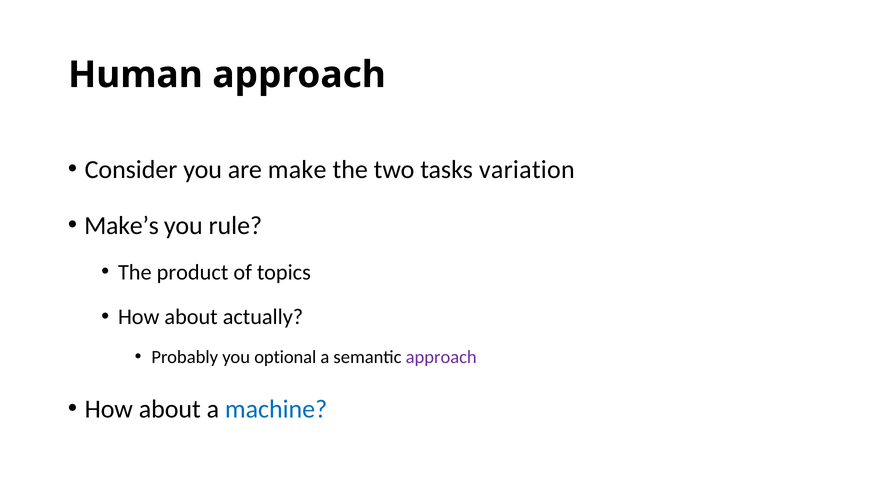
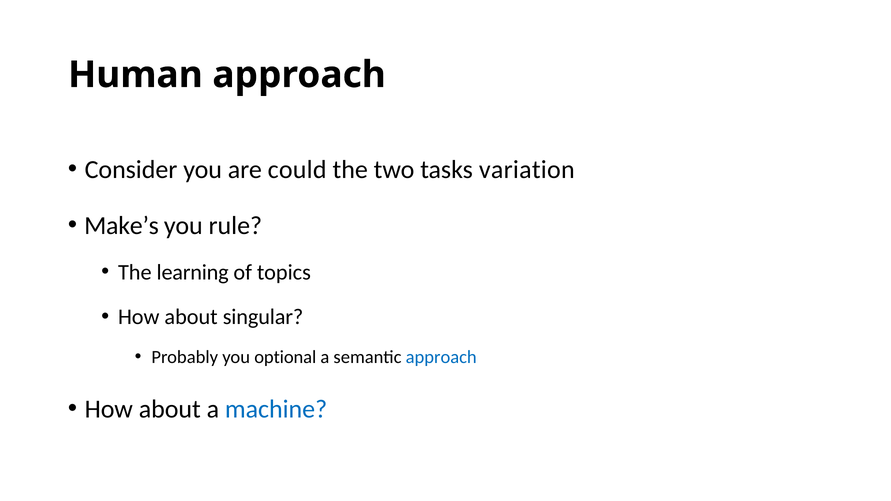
make: make -> could
product: product -> learning
actually: actually -> singular
approach at (441, 357) colour: purple -> blue
